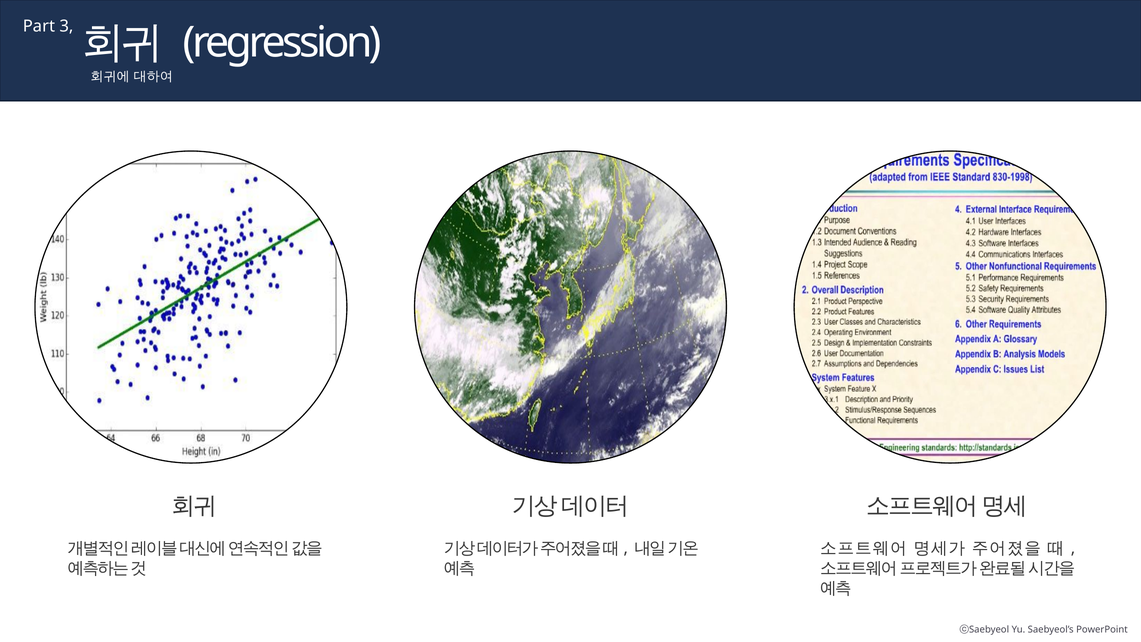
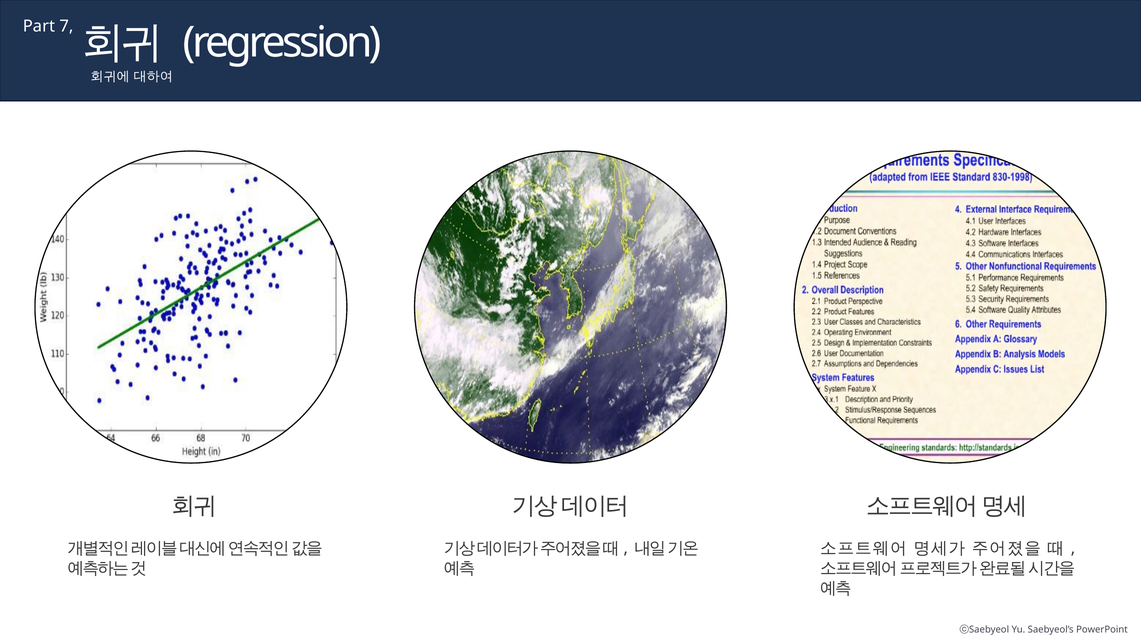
3: 3 -> 7
